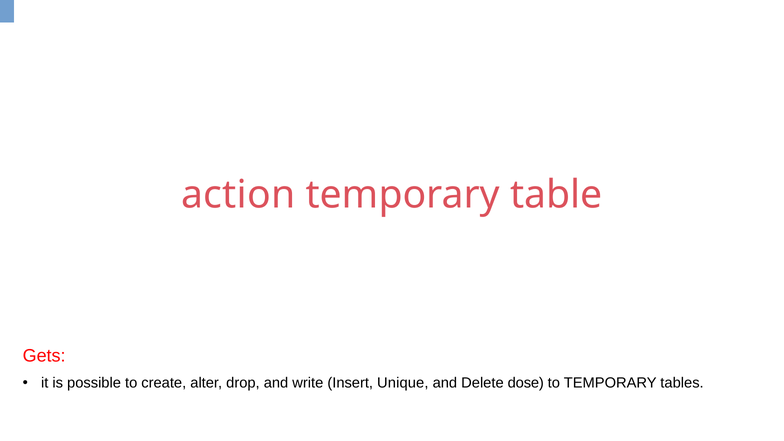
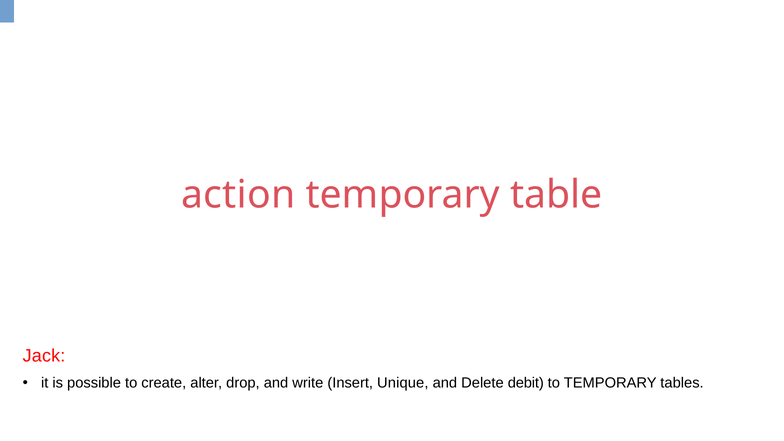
Gets: Gets -> Jack
dose: dose -> debit
